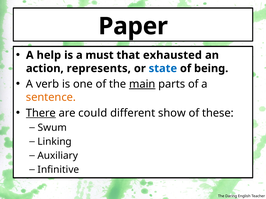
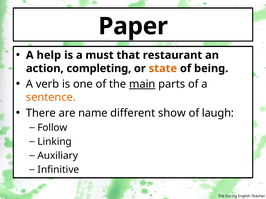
exhausted: exhausted -> restaurant
represents: represents -> completing
state colour: blue -> orange
There underline: present -> none
could: could -> name
these: these -> laugh
Swum: Swum -> Follow
